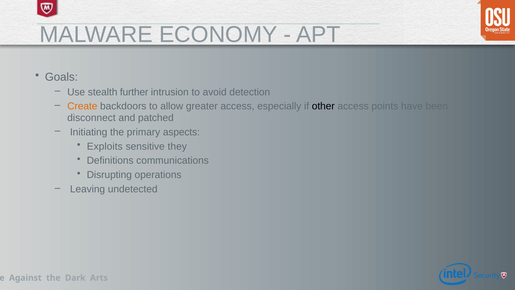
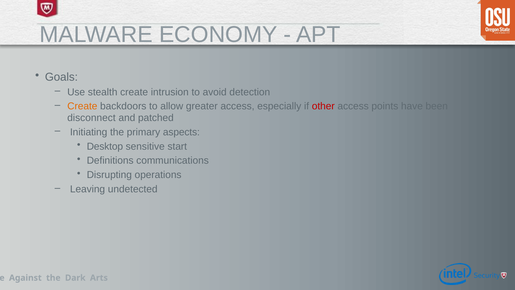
stealth further: further -> create
other colour: black -> red
Exploits: Exploits -> Desktop
they: they -> start
